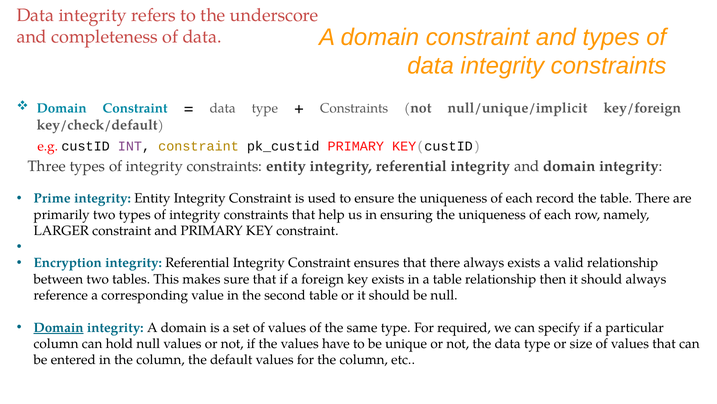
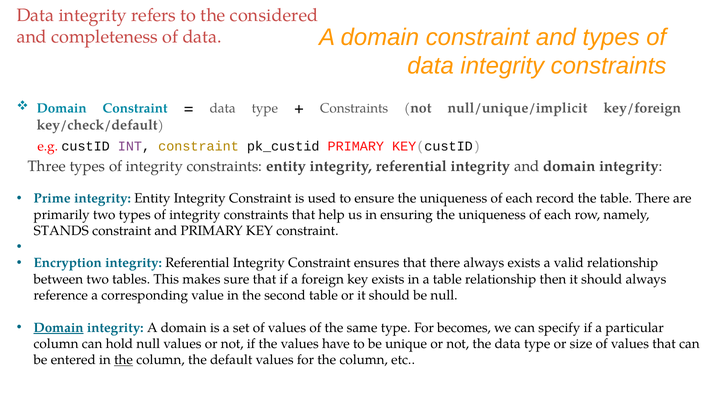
underscore: underscore -> considered
LARGER: LARGER -> STANDS
required: required -> becomes
the at (124, 359) underline: none -> present
